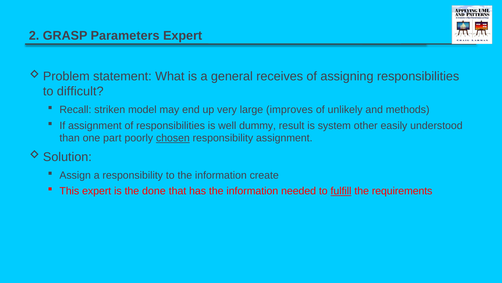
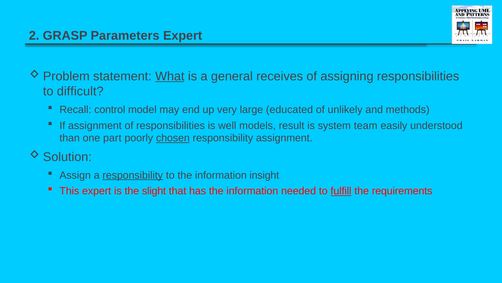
What underline: none -> present
striken: striken -> control
improves: improves -> educated
dummy: dummy -> models
other: other -> team
responsibility at (133, 175) underline: none -> present
create: create -> insight
done: done -> slight
